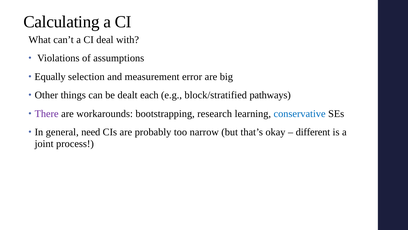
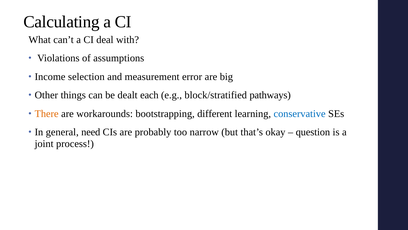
Equally: Equally -> Income
There colour: purple -> orange
research: research -> different
different: different -> question
